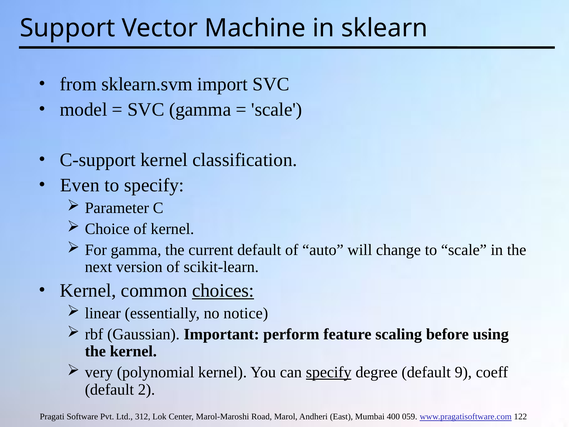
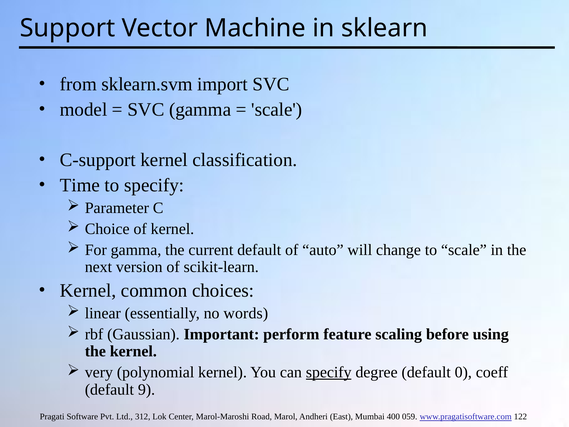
Even: Even -> Time
choices underline: present -> none
notice: notice -> words
9: 9 -> 0
2: 2 -> 9
